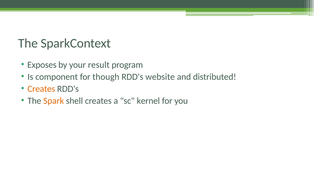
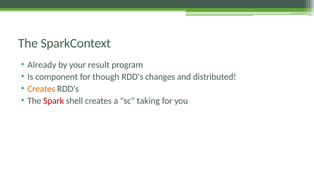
Exposes: Exposes -> Already
website: website -> changes
Spark colour: orange -> red
kernel: kernel -> taking
